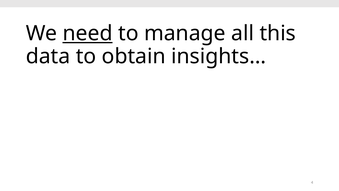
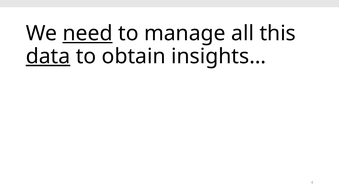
data underline: none -> present
